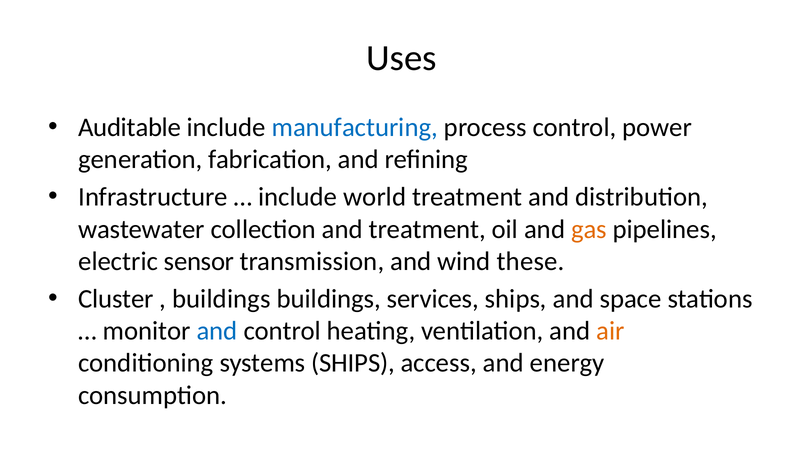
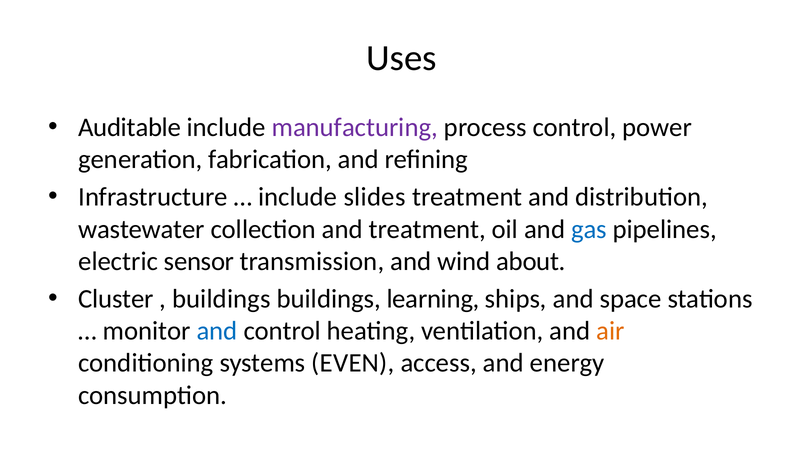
manufacturing colour: blue -> purple
world: world -> slides
gas colour: orange -> blue
these: these -> about
services: services -> learning
systems SHIPS: SHIPS -> EVEN
